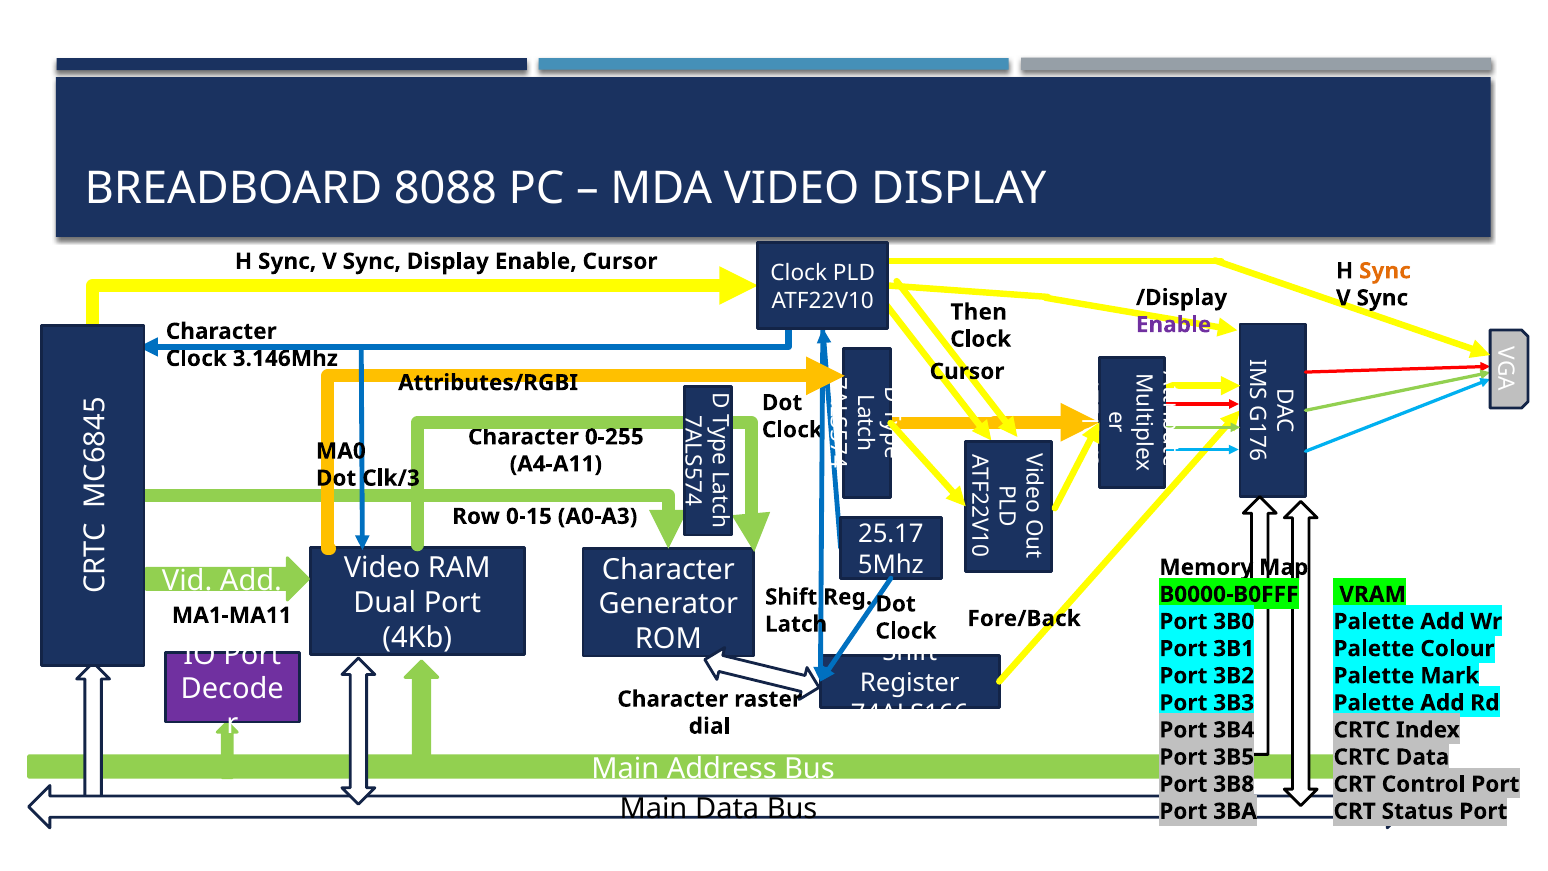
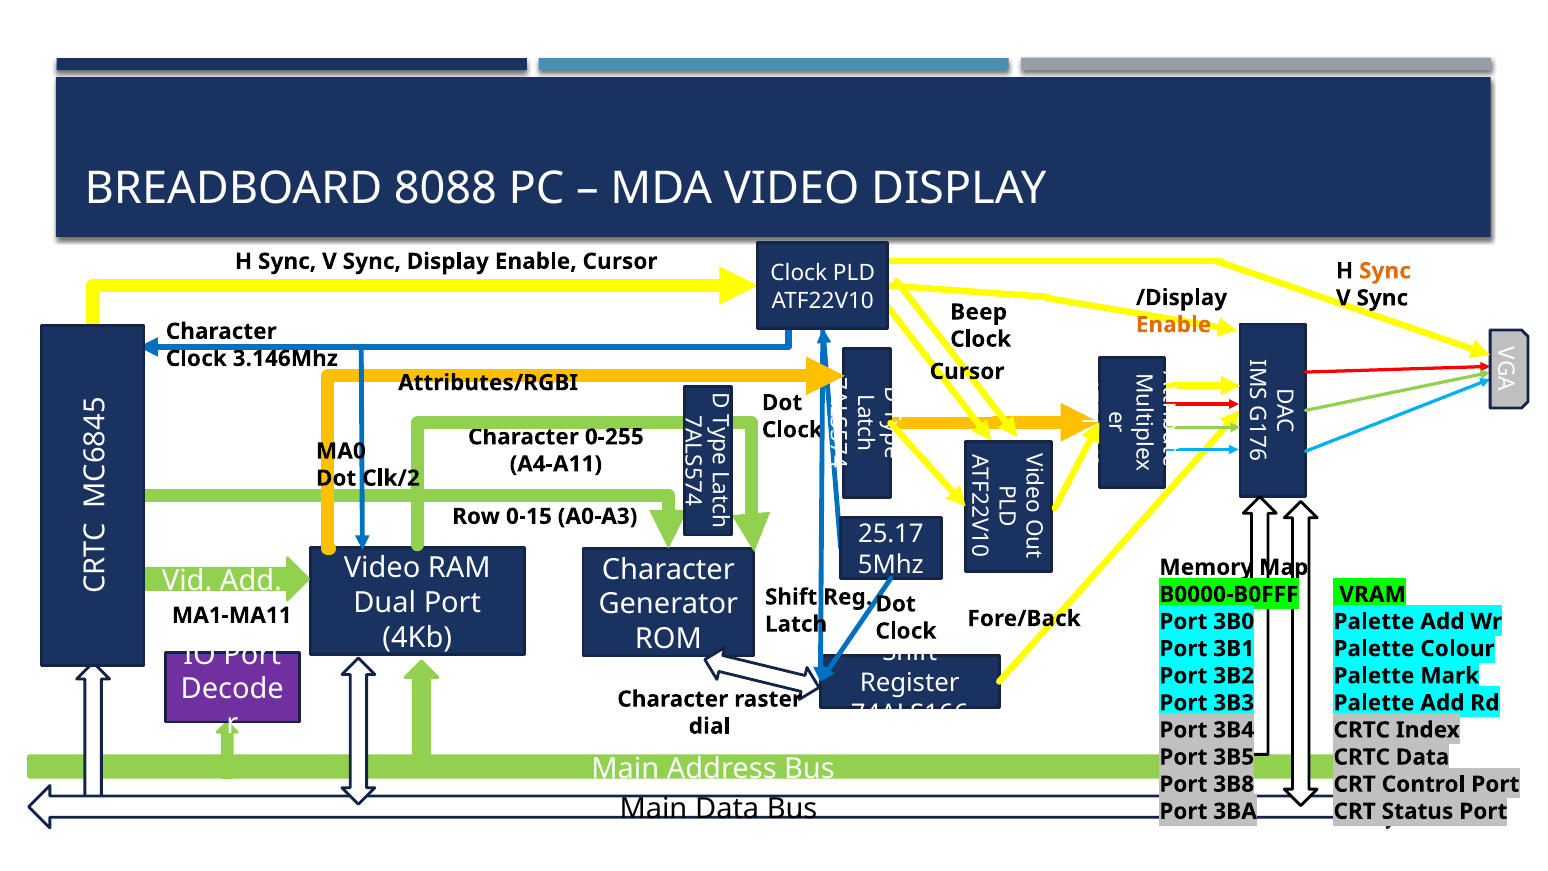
Then: Then -> Beep
Enable at (1174, 325) colour: purple -> orange
Clk/3: Clk/3 -> Clk/2
